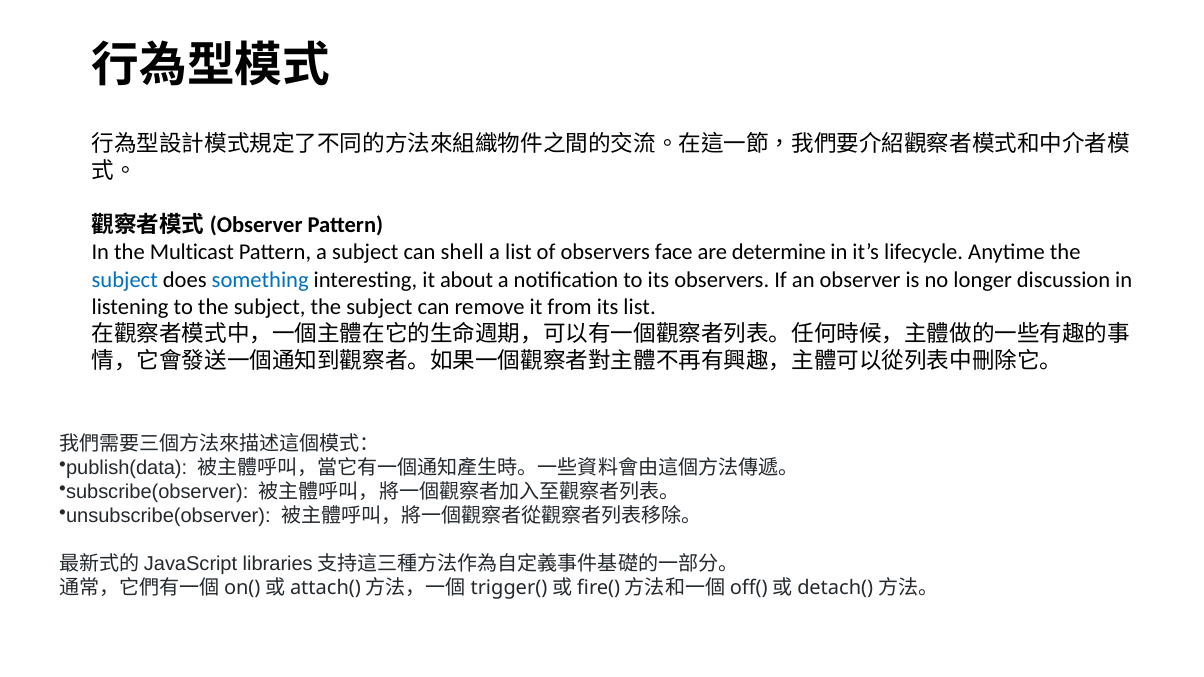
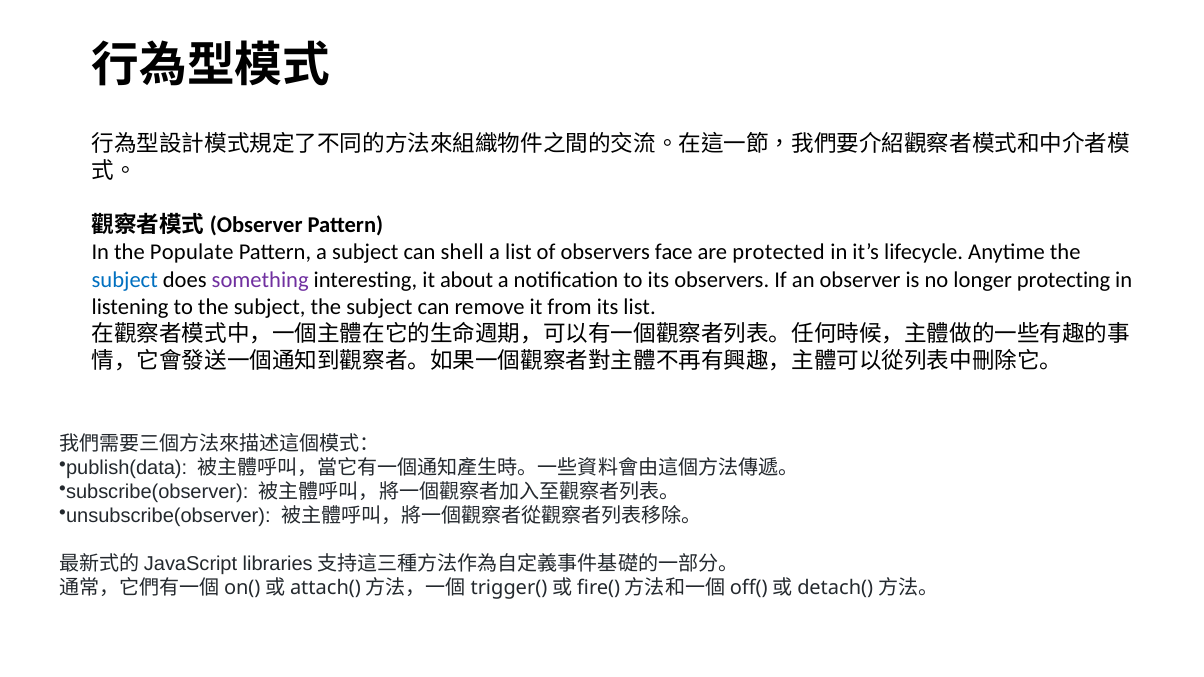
Multicast: Multicast -> Populate
determine: determine -> protected
something colour: blue -> purple
discussion: discussion -> protecting
